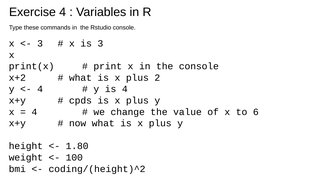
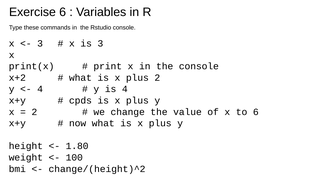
Exercise 4: 4 -> 6
4 at (34, 112): 4 -> 2
coding/(height)^2: coding/(height)^2 -> change/(height)^2
